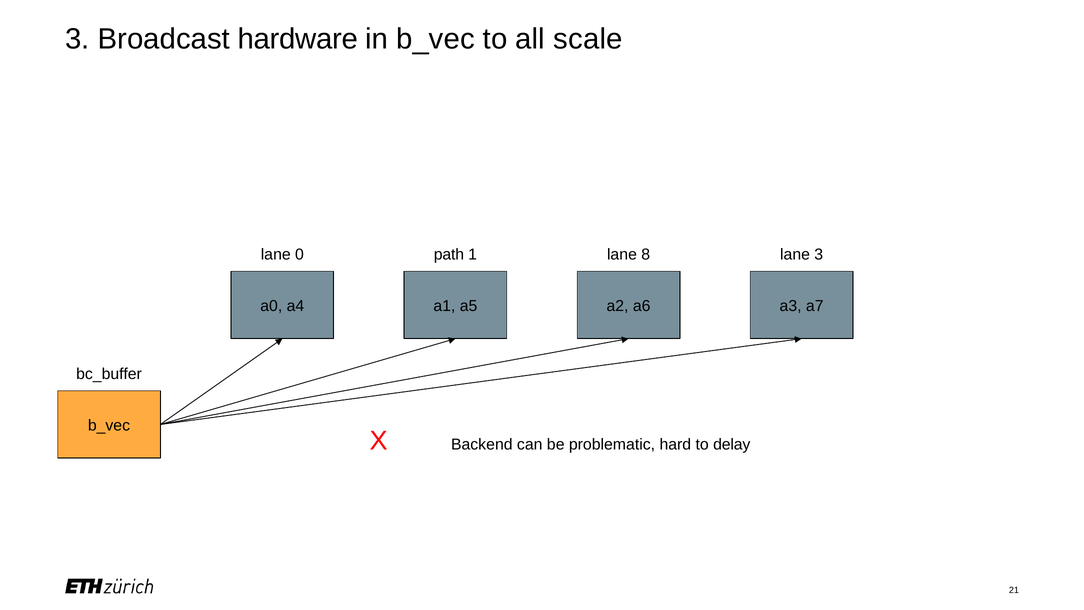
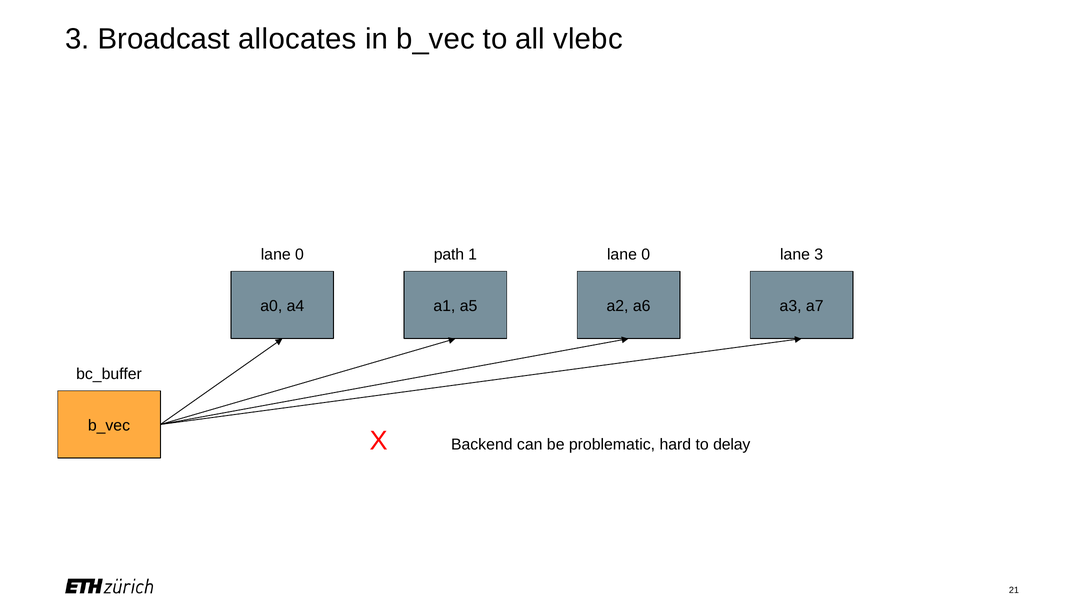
hardware: hardware -> allocates
scale: scale -> vlebc
1 lane 8: 8 -> 0
